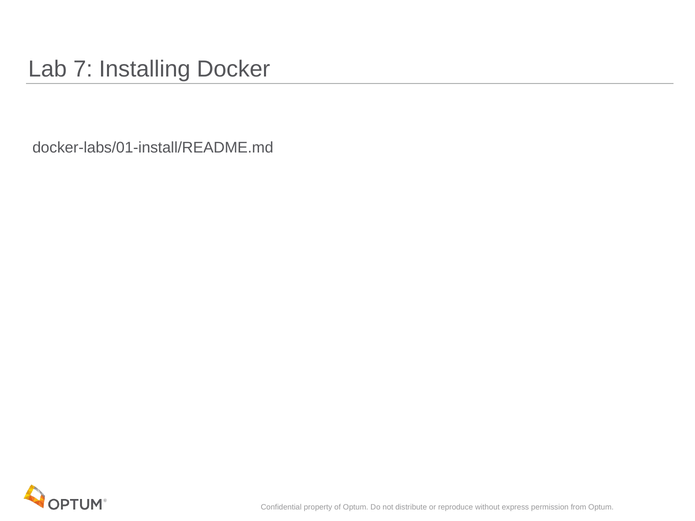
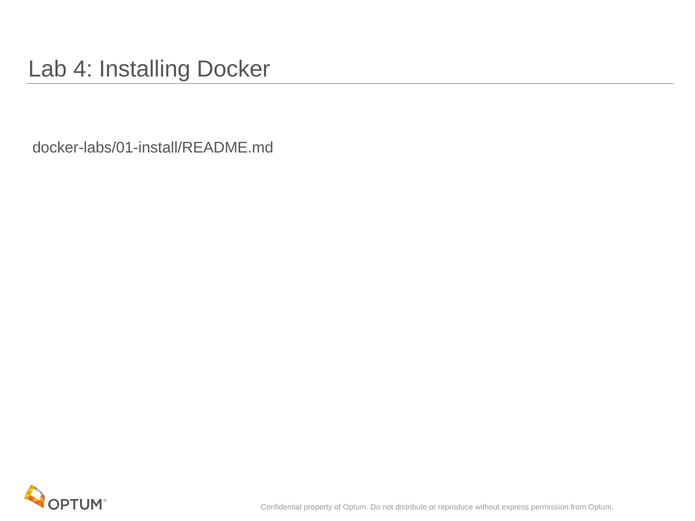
7: 7 -> 4
